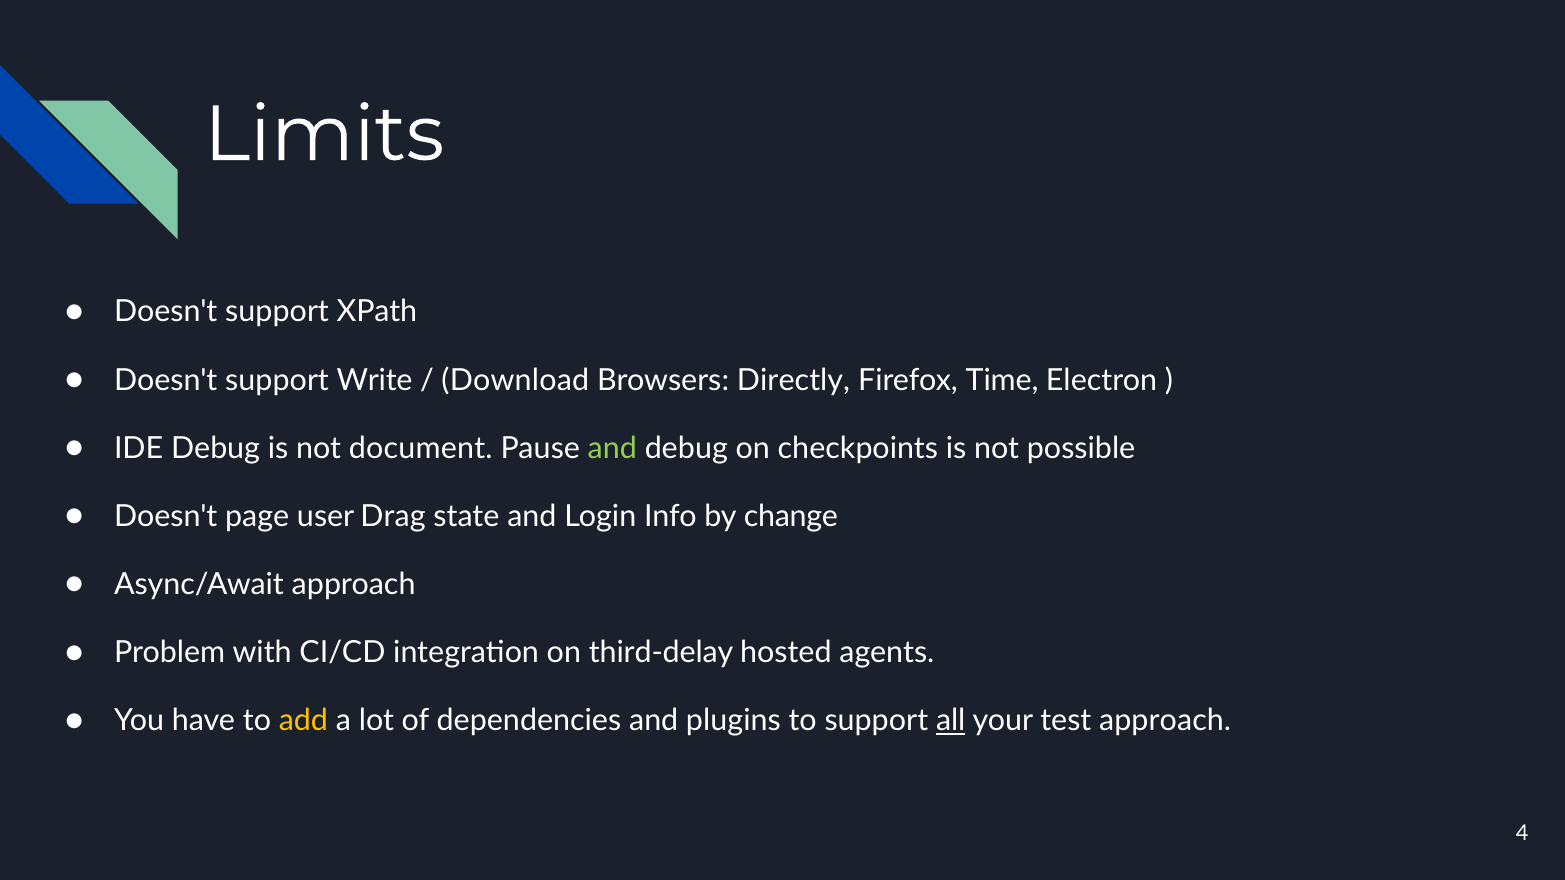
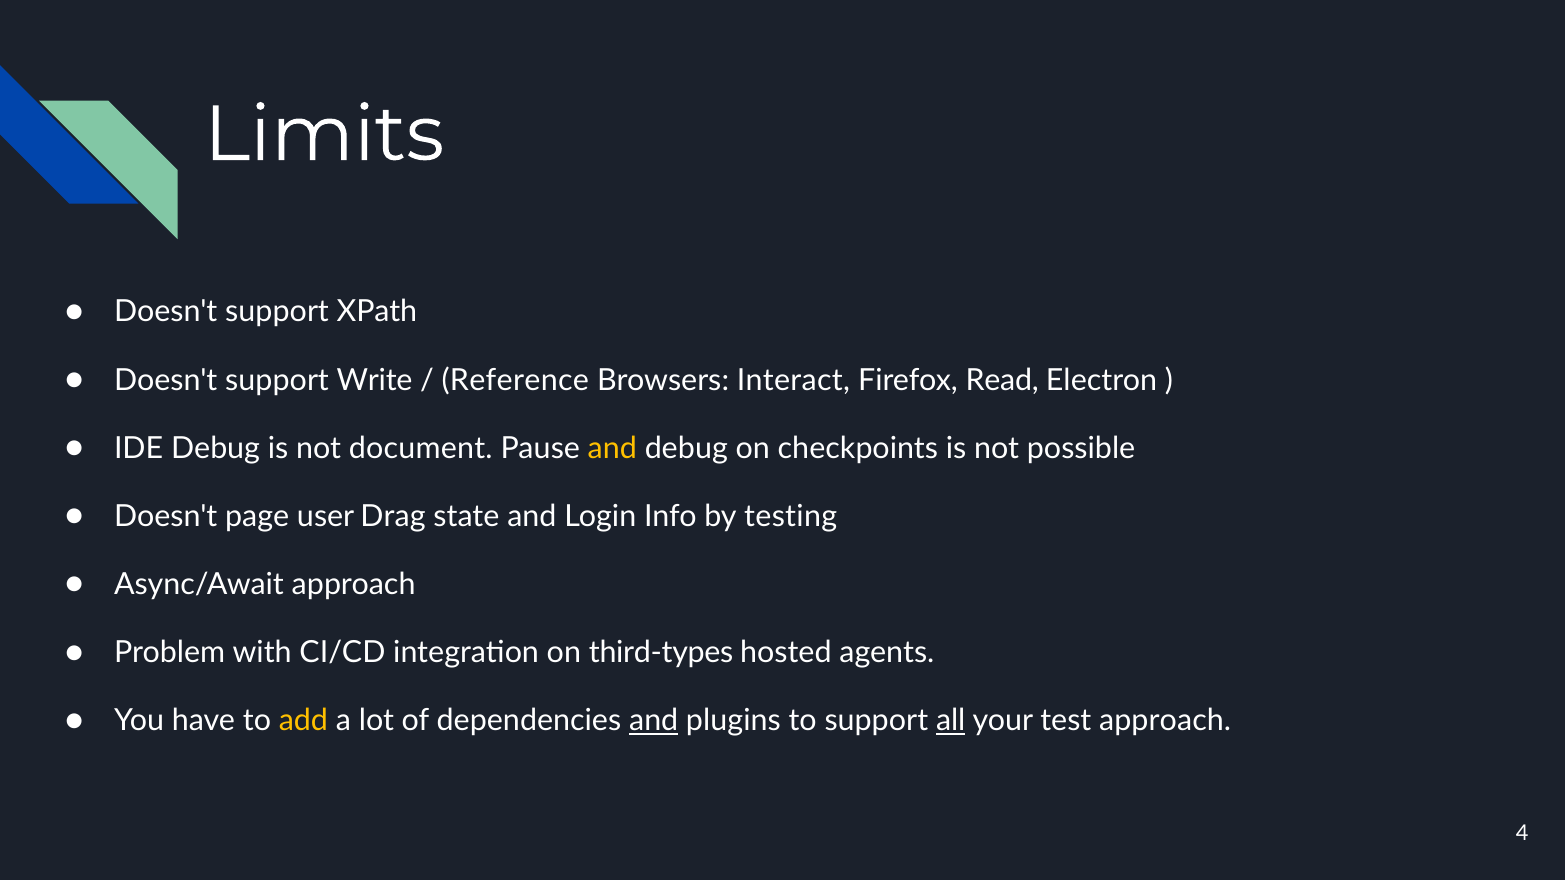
Download: Download -> Reference
Directly: Directly -> Interact
Time: Time -> Read
and at (612, 448) colour: light green -> yellow
change: change -> testing
third-delay: third-delay -> third-types
and at (654, 721) underline: none -> present
